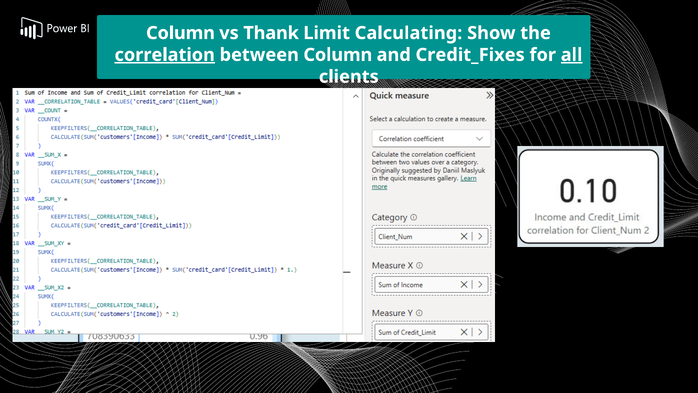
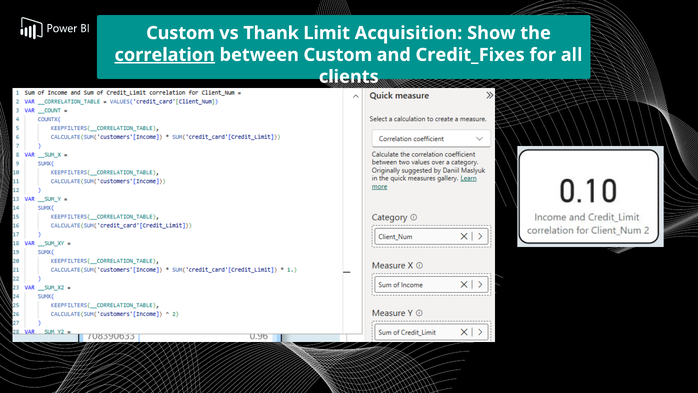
Column at (180, 33): Column -> Custom
Calculating: Calculating -> Acquisition
between Column: Column -> Custom
all underline: present -> none
